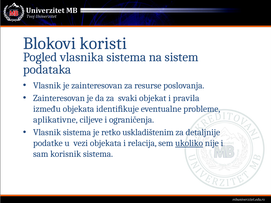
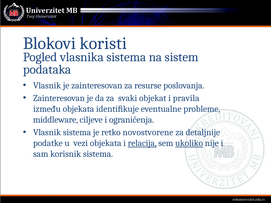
aplikativne: aplikativne -> middleware
uskladištenim: uskladištenim -> novostvorene
relacija underline: none -> present
